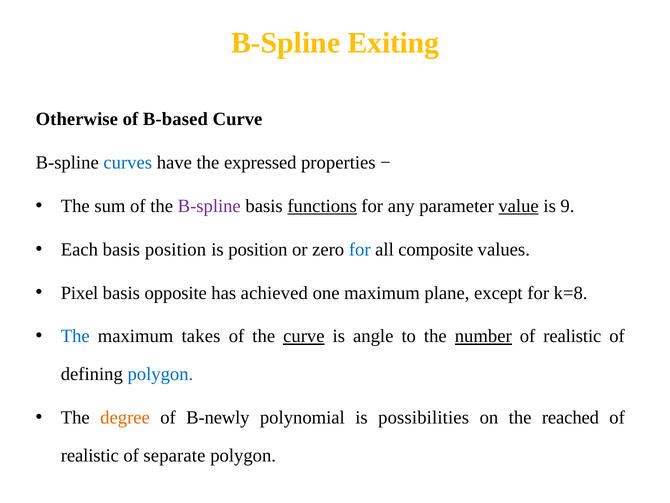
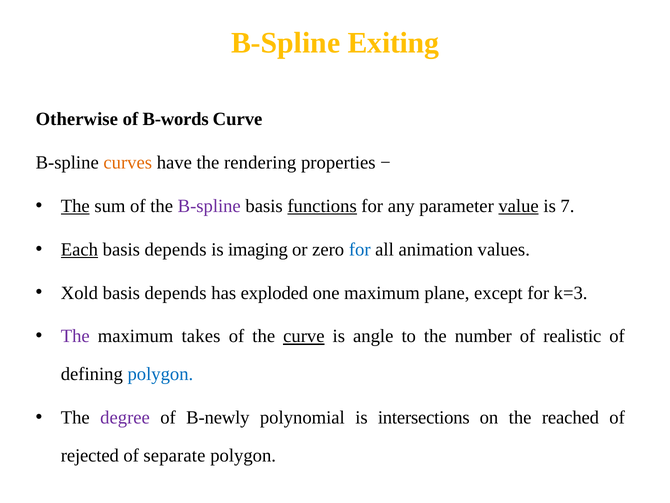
B-based: B-based -> B-words
curves colour: blue -> orange
expressed: expressed -> rendering
The at (75, 206) underline: none -> present
9: 9 -> 7
Each underline: none -> present
position at (176, 249): position -> depends
is position: position -> imaging
composite: composite -> animation
Pixel: Pixel -> Xold
opposite at (176, 293): opposite -> depends
achieved: achieved -> exploded
k=8: k=8 -> k=3
The at (75, 336) colour: blue -> purple
number underline: present -> none
degree colour: orange -> purple
possibilities: possibilities -> intersections
realistic at (90, 455): realistic -> rejected
